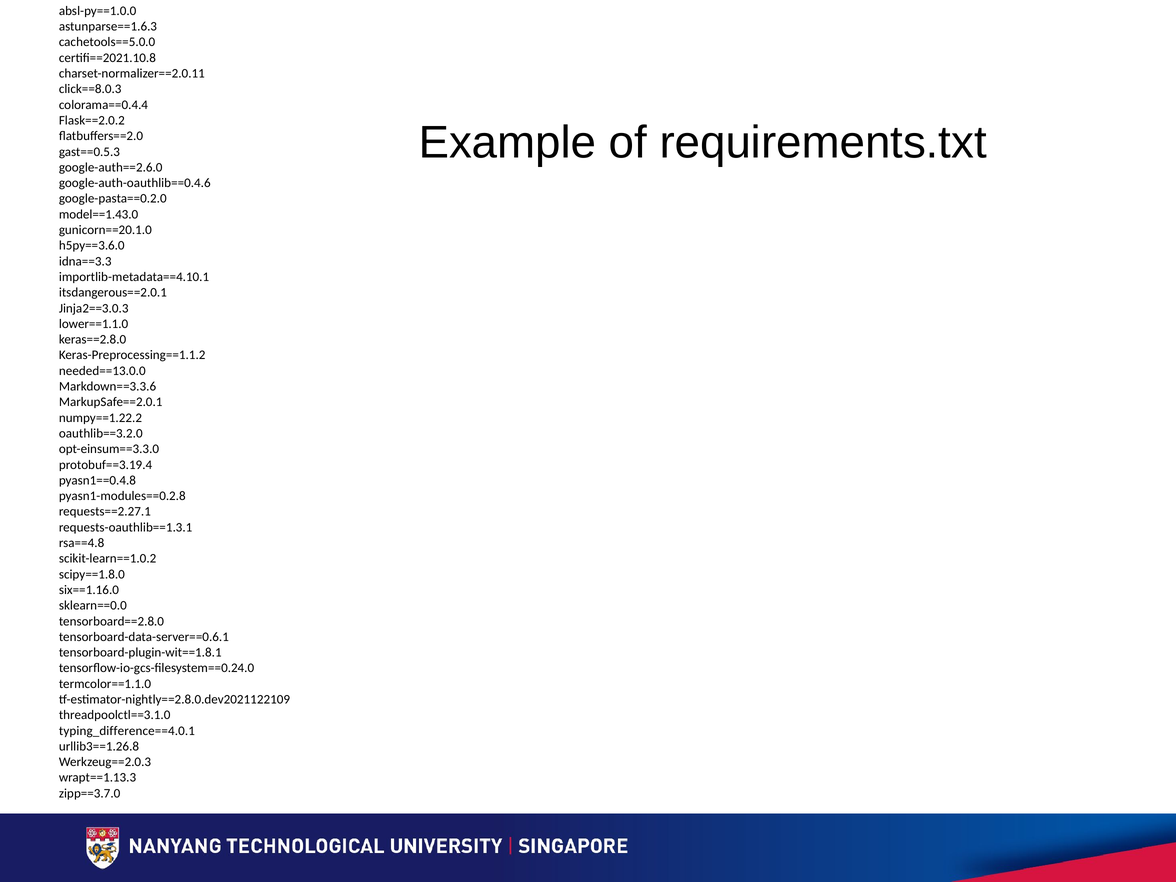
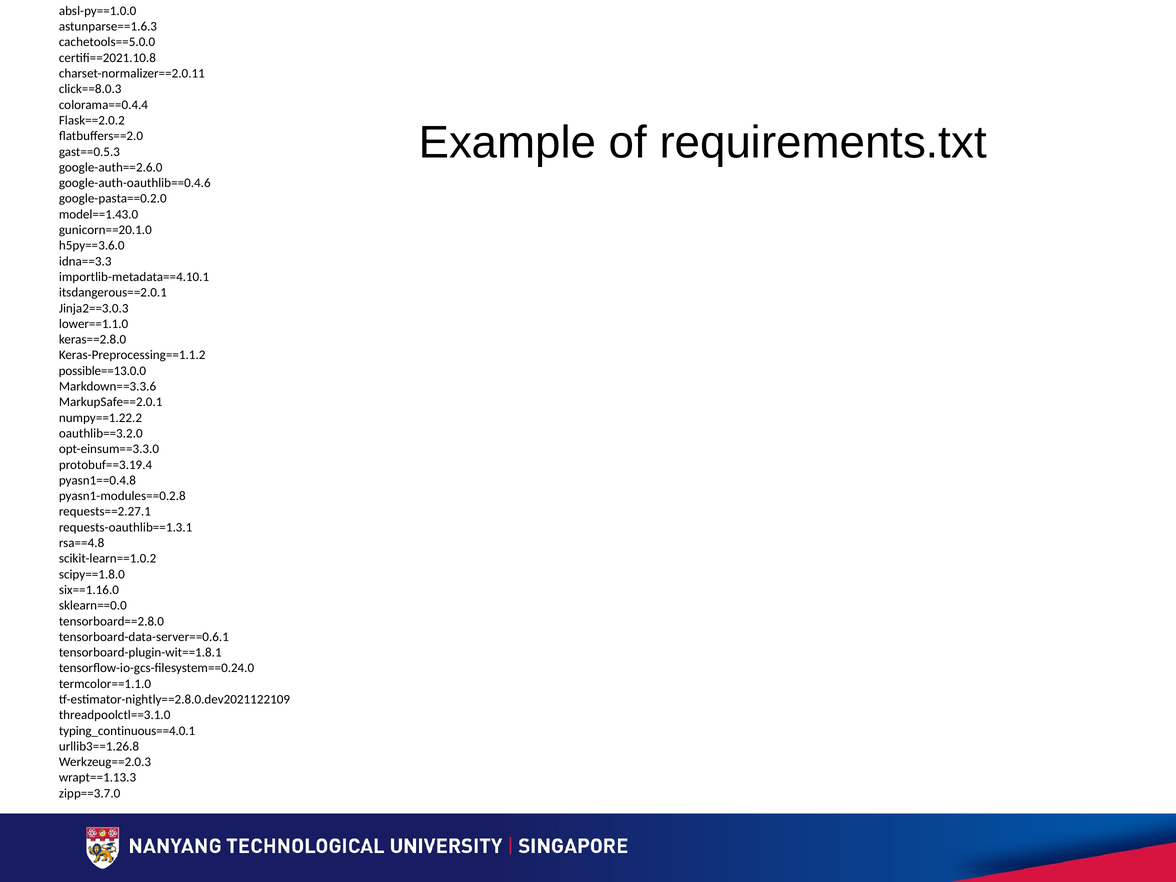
needed==13.0.0: needed==13.0.0 -> possible==13.0.0
typing_difference==4.0.1: typing_difference==4.0.1 -> typing_continuous==4.0.1
